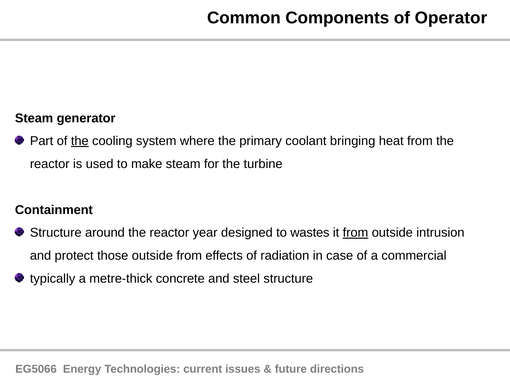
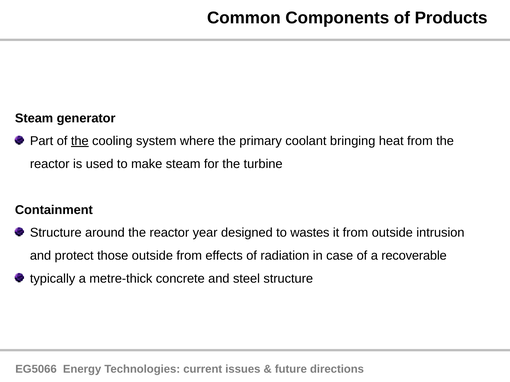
Operator: Operator -> Products
from at (355, 233) underline: present -> none
commercial: commercial -> recoverable
